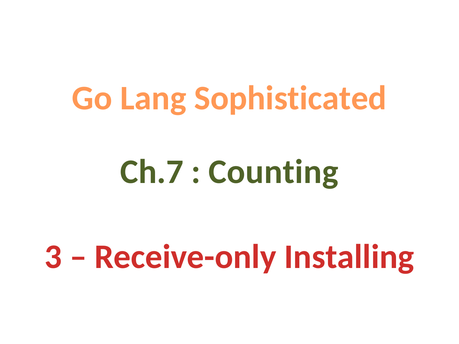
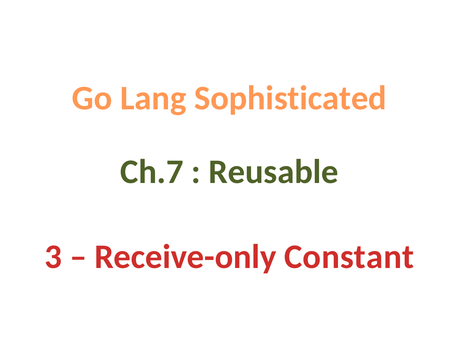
Counting: Counting -> Reusable
Installing: Installing -> Constant
